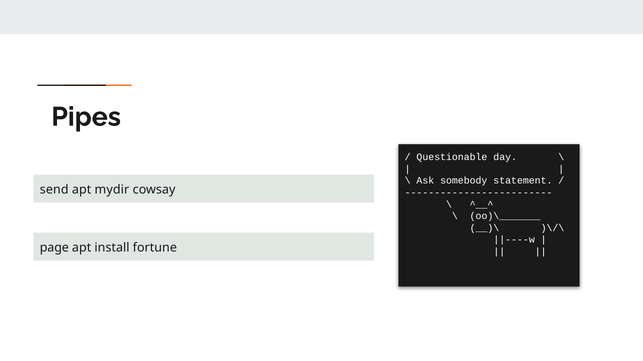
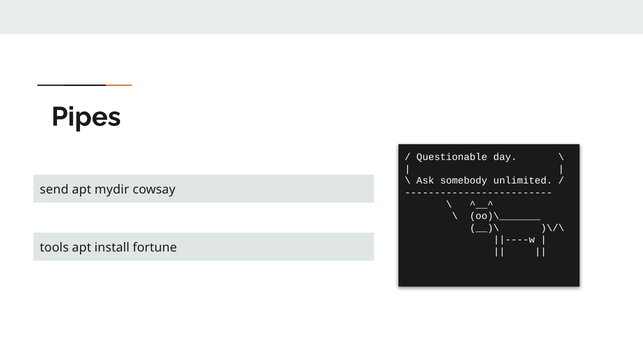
statement: statement -> unlimited
page: page -> tools
